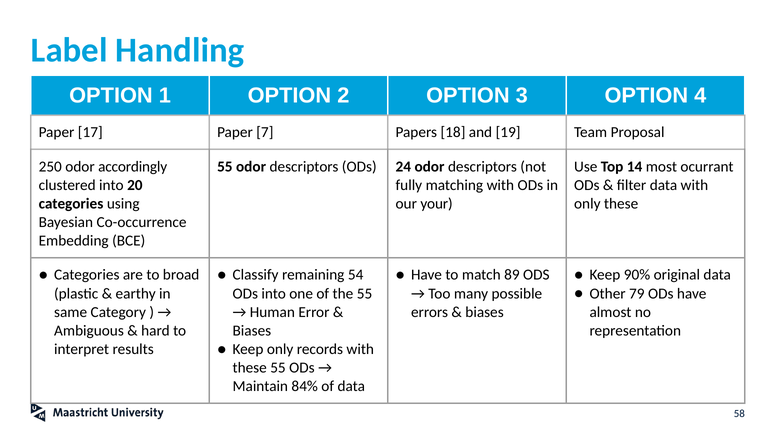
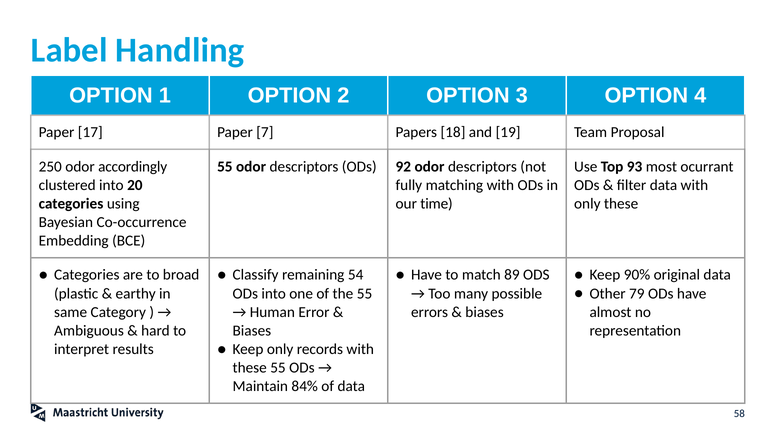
24: 24 -> 92
14: 14 -> 93
your: your -> time
